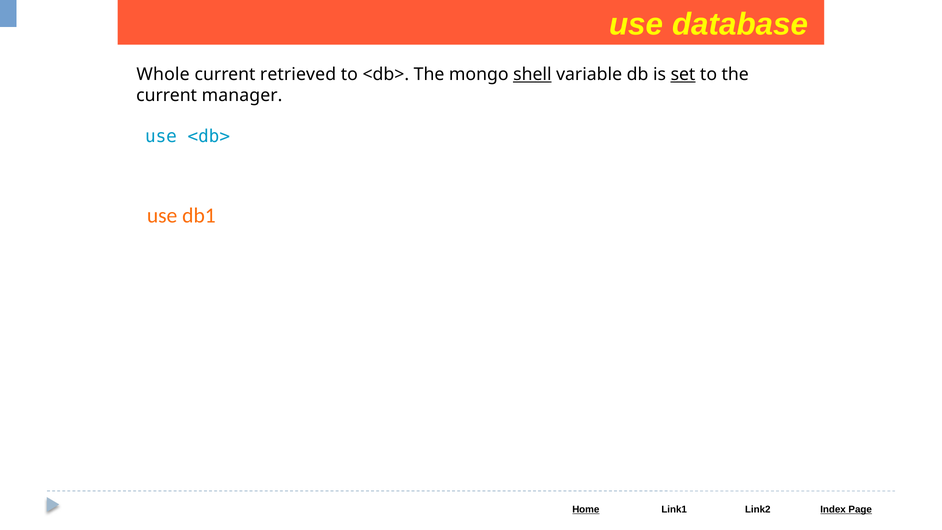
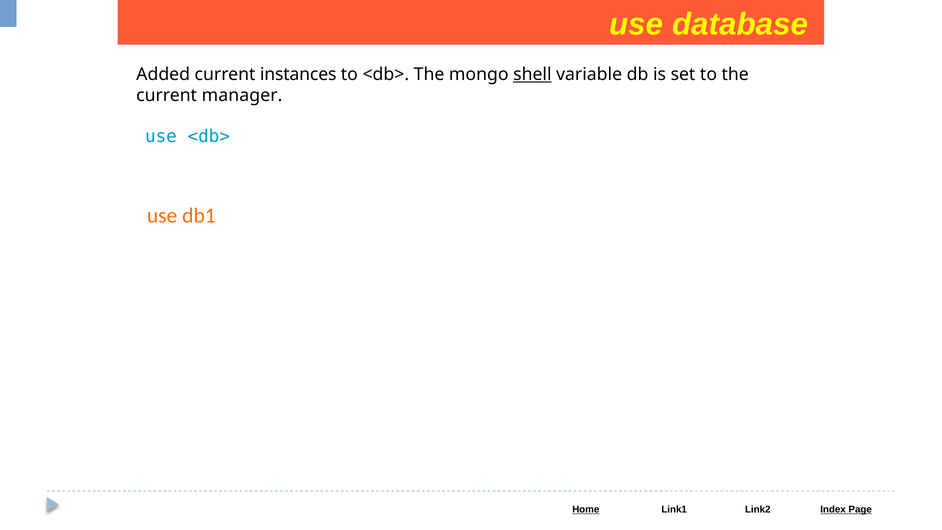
Whole: Whole -> Added
retrieved: retrieved -> instances
set underline: present -> none
